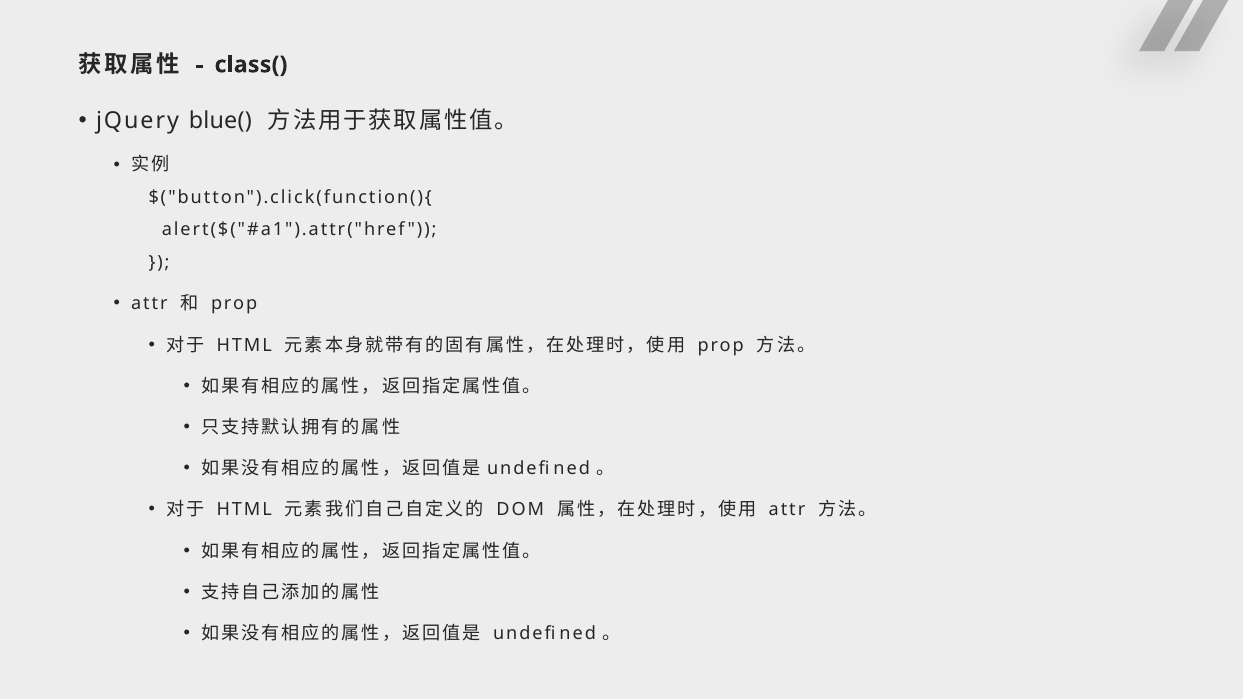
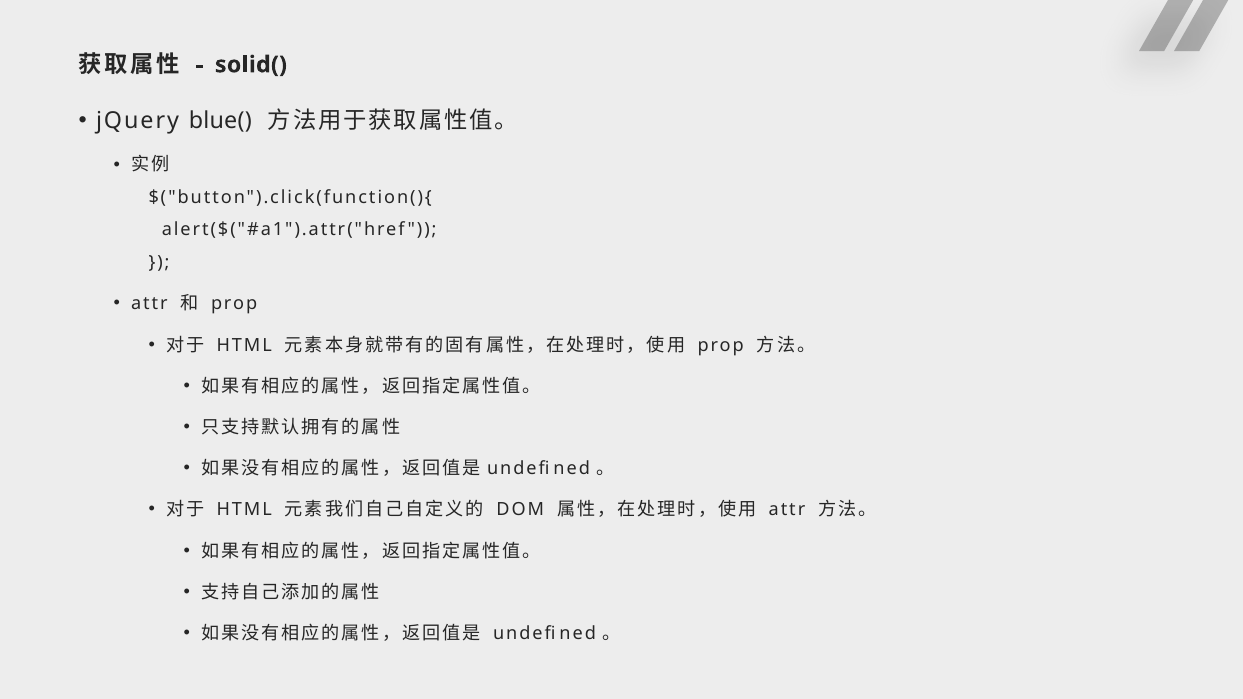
class(: class( -> solid(
